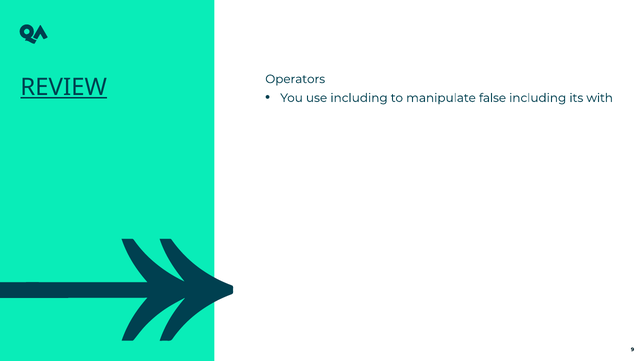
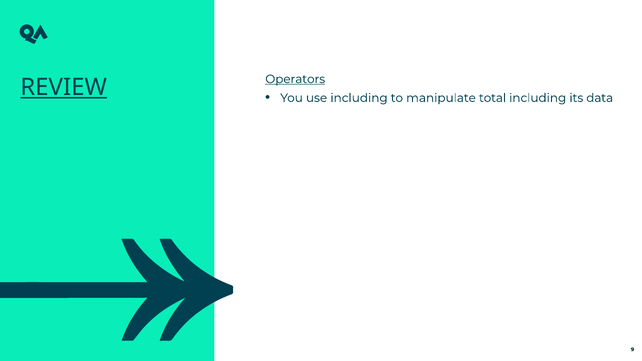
Operators underline: none -> present
false: false -> total
with: with -> data
